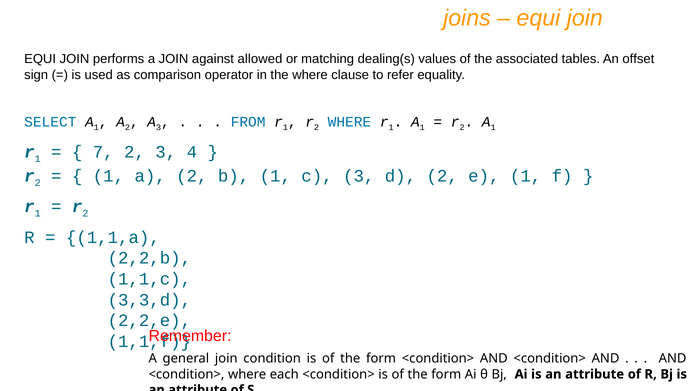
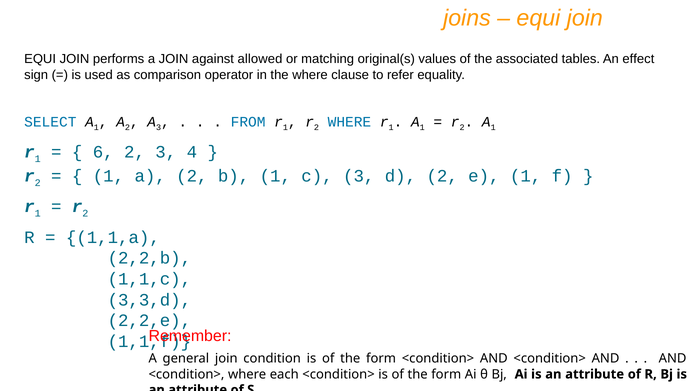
dealing(s: dealing(s -> original(s
offset: offset -> effect
7: 7 -> 6
